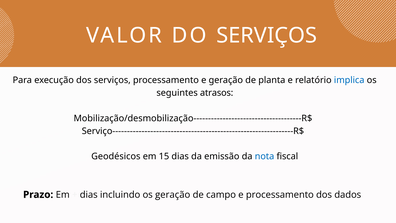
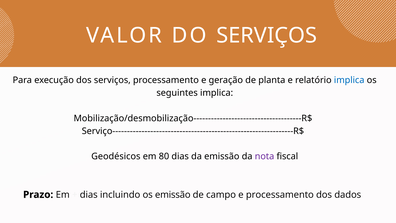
seguintes atrasos: atrasos -> implica
15: 15 -> 80
nota colour: blue -> purple
os geração: geração -> emissão
